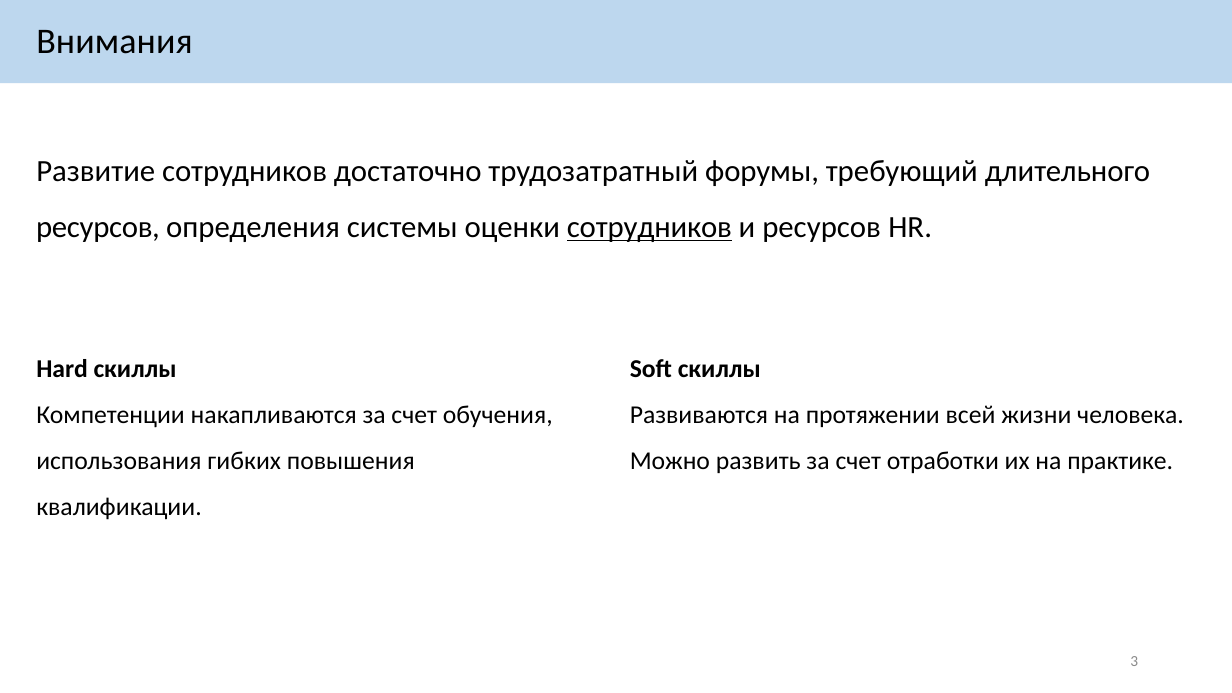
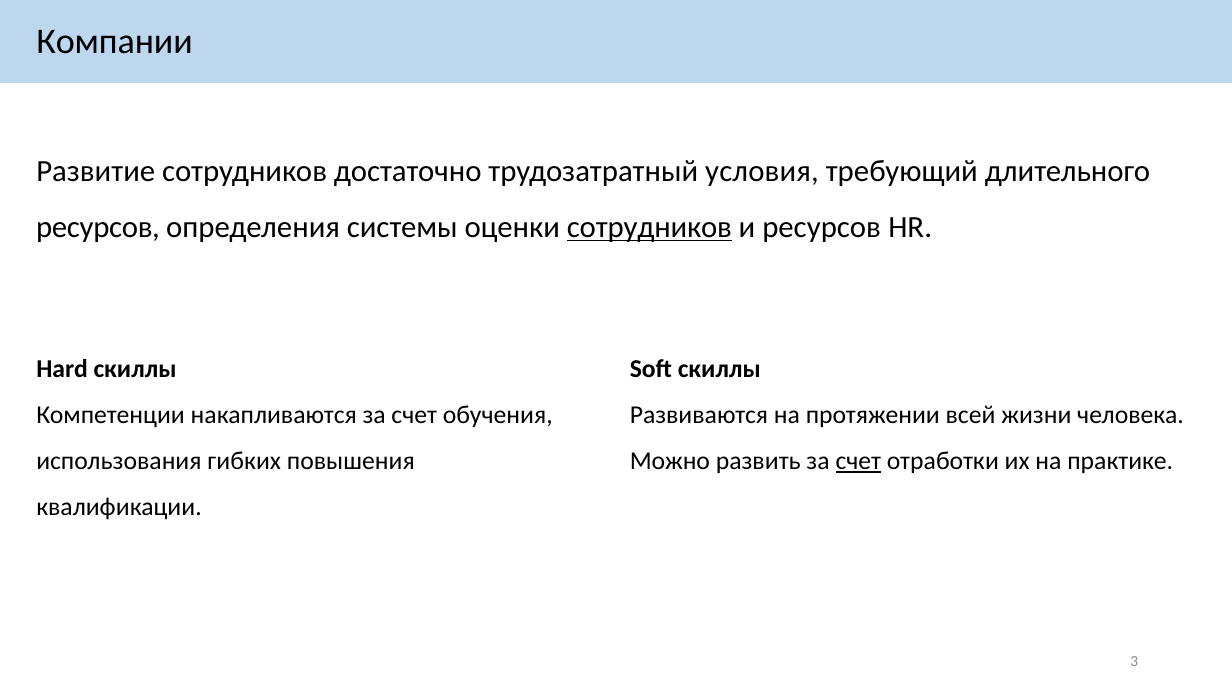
Внимания: Внимания -> Компании
форумы: форумы -> условия
счет at (858, 461) underline: none -> present
